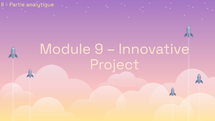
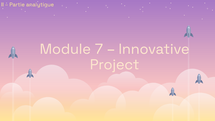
9: 9 -> 7
